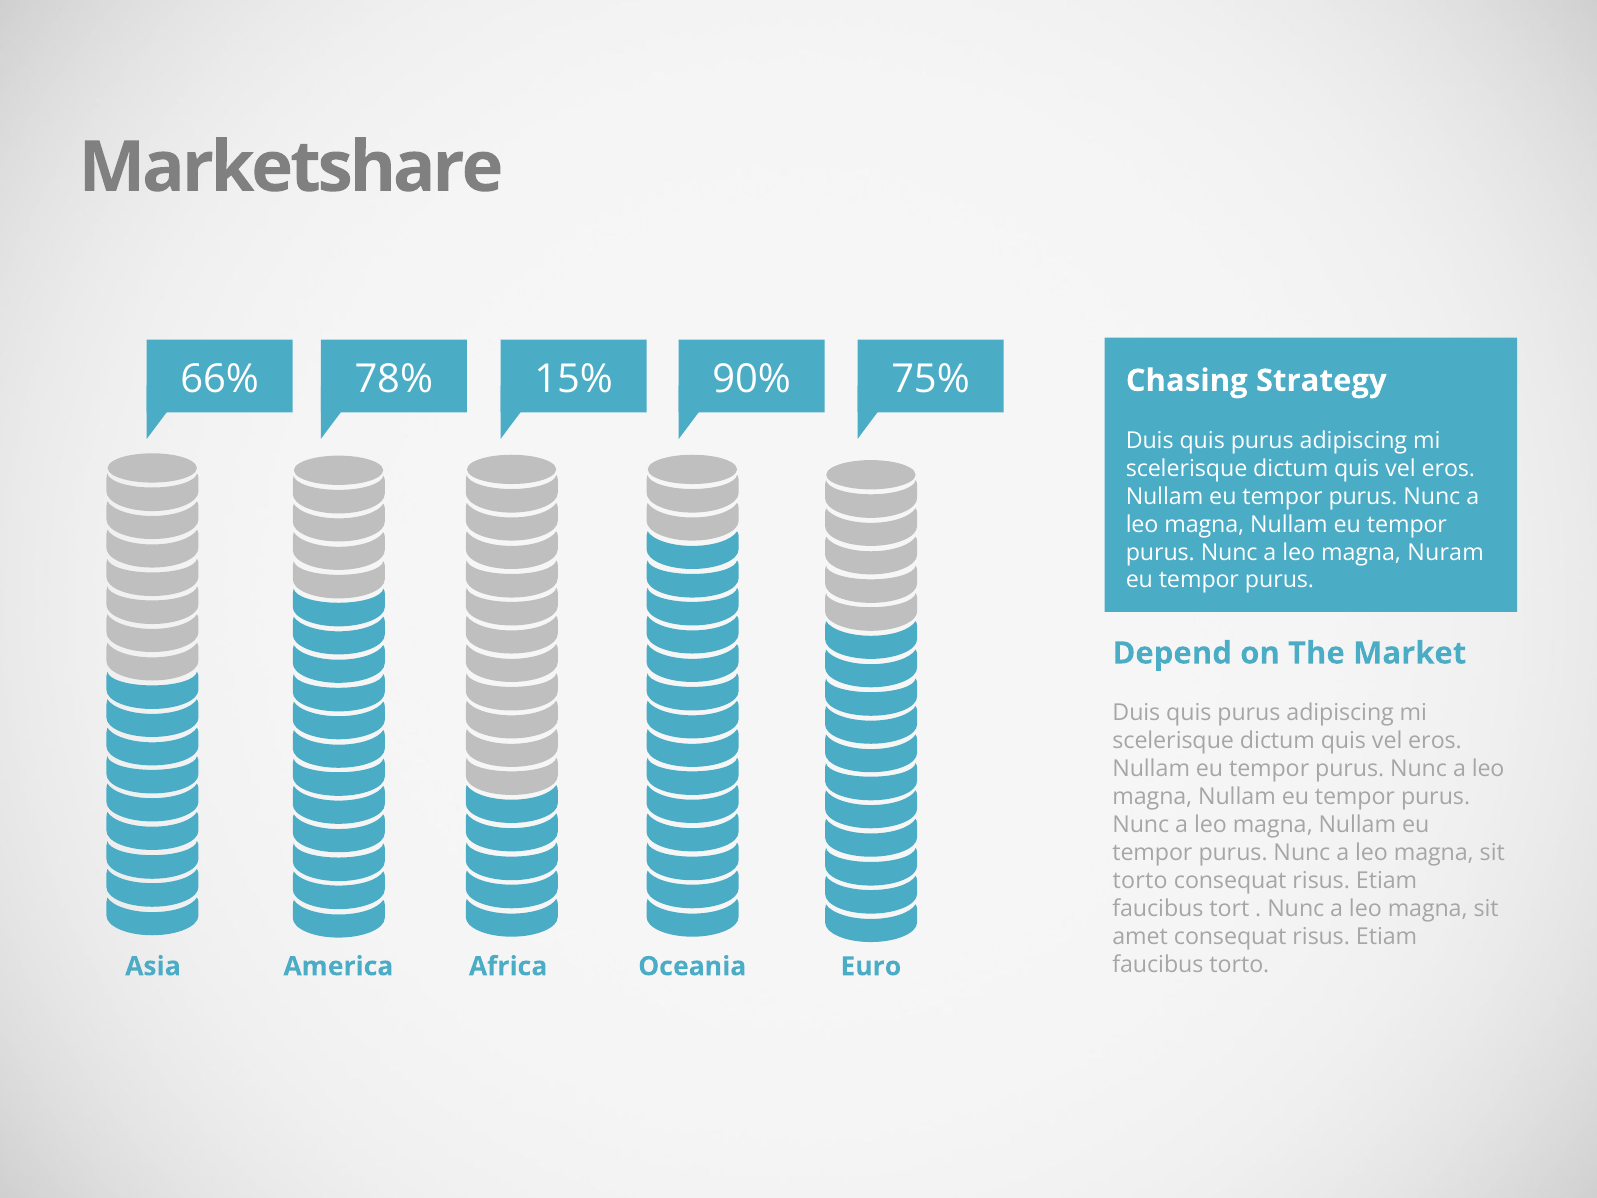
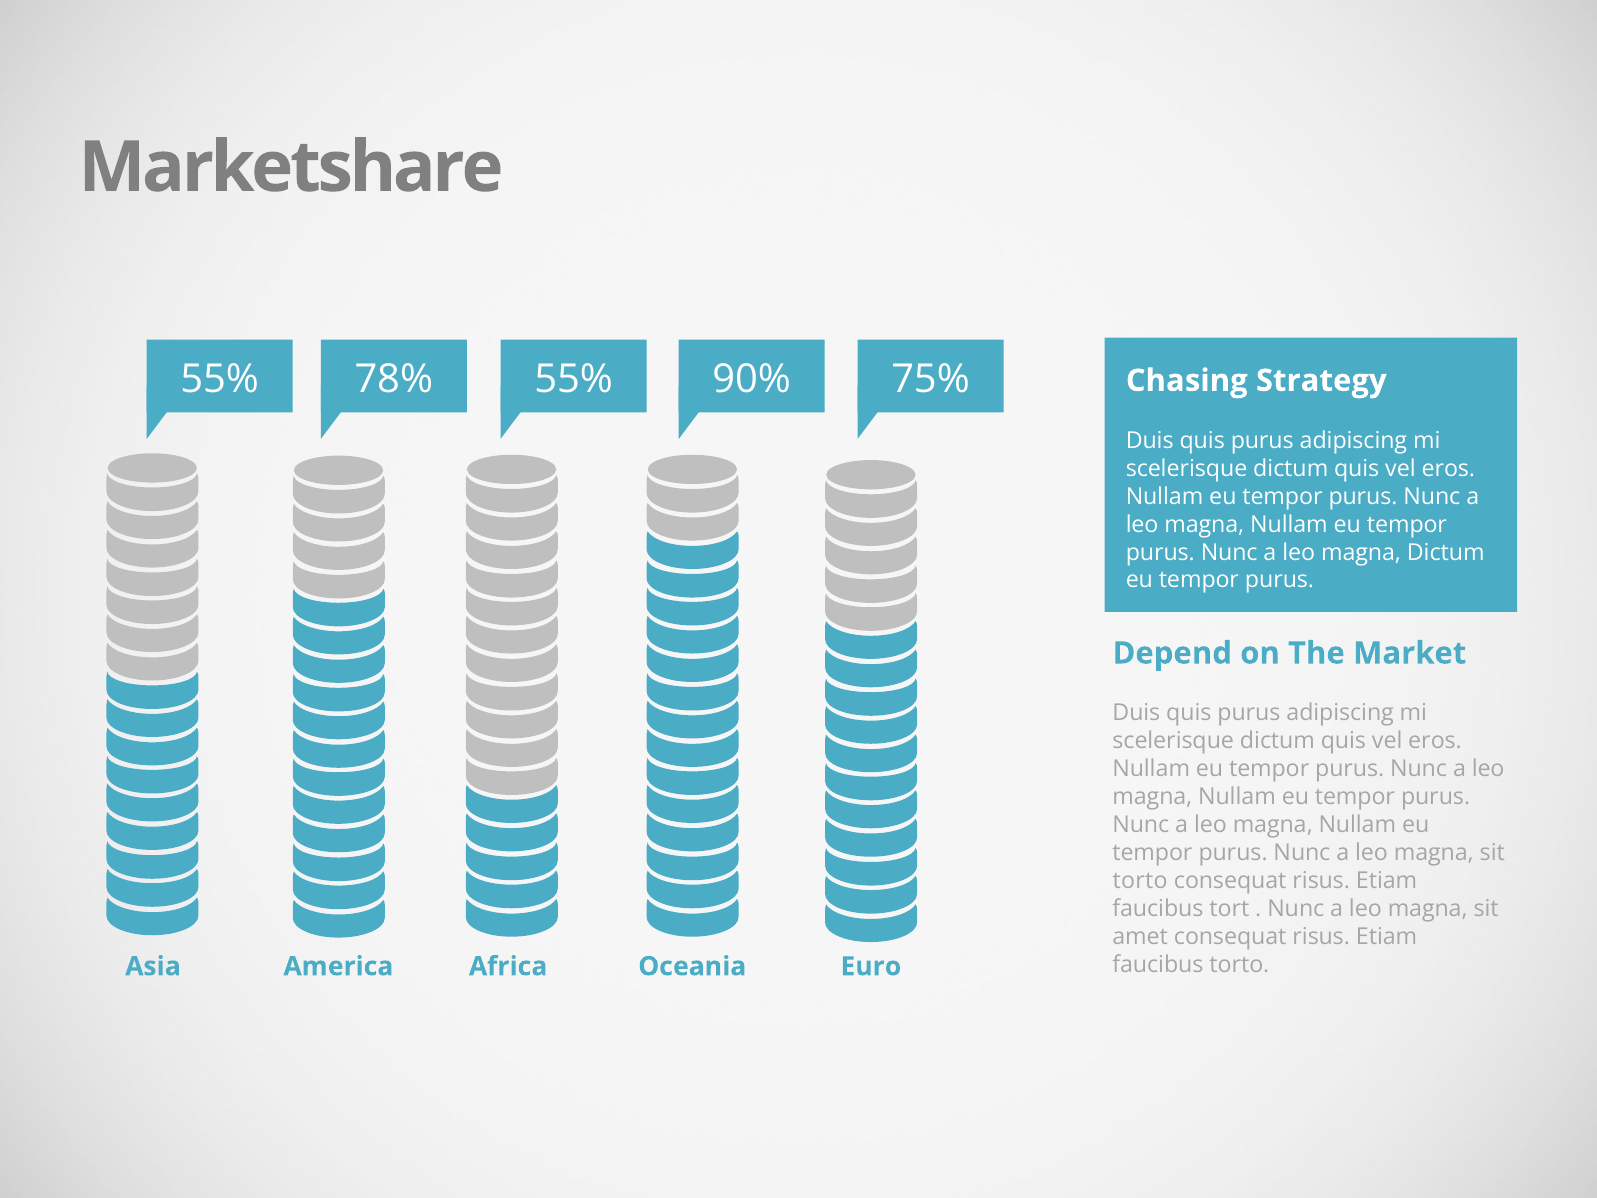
66% at (220, 379): 66% -> 55%
15% at (574, 379): 15% -> 55%
magna Nuram: Nuram -> Dictum
